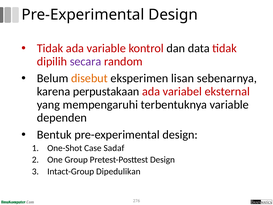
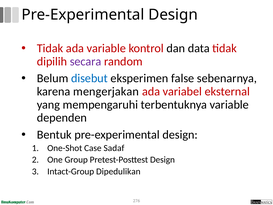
disebut colour: orange -> blue
lisan: lisan -> false
perpustakaan: perpustakaan -> mengerjakan
